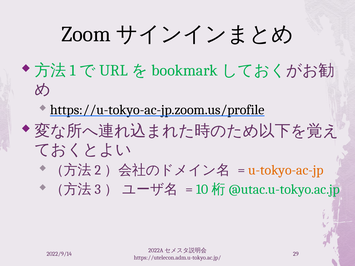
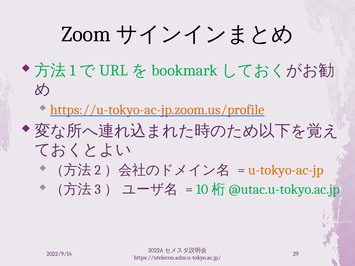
https://u-tokyo-ac-jp.zoom.us/profile colour: black -> orange
